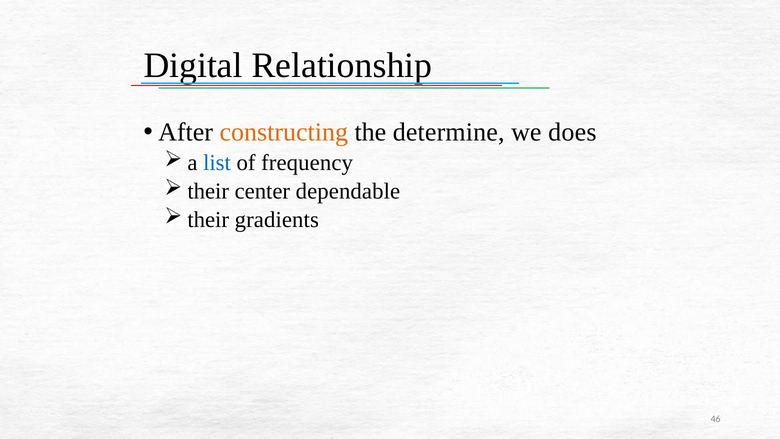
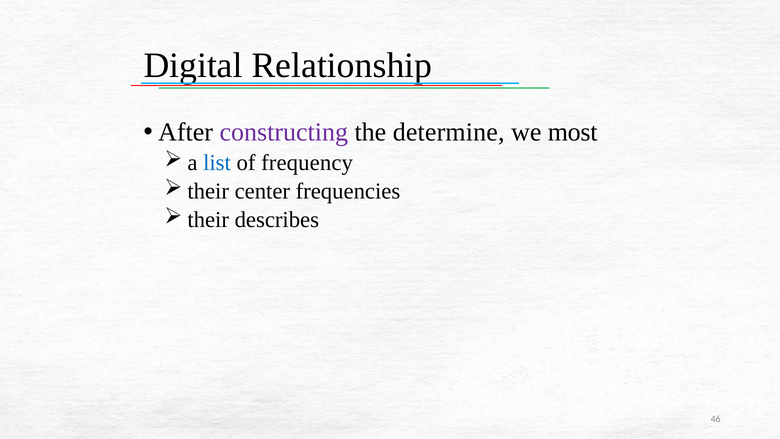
constructing colour: orange -> purple
does: does -> most
dependable: dependable -> frequencies
gradients: gradients -> describes
